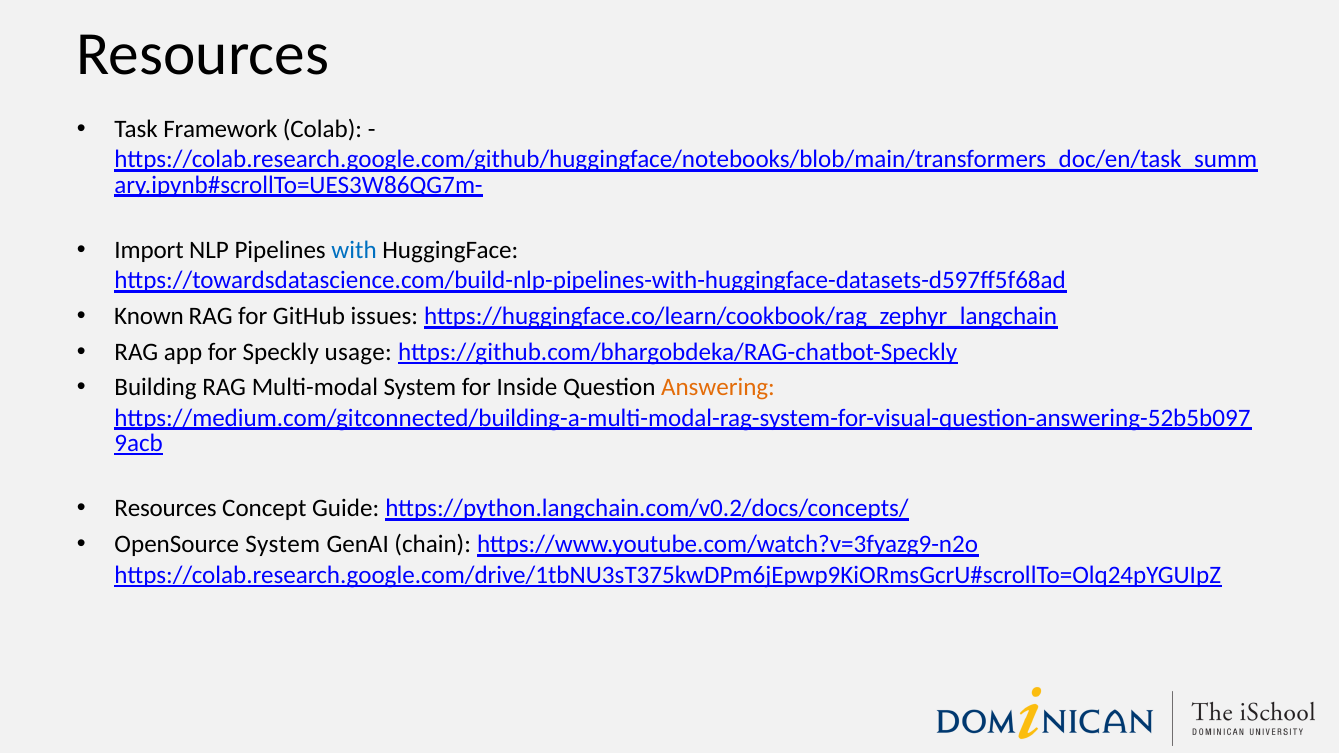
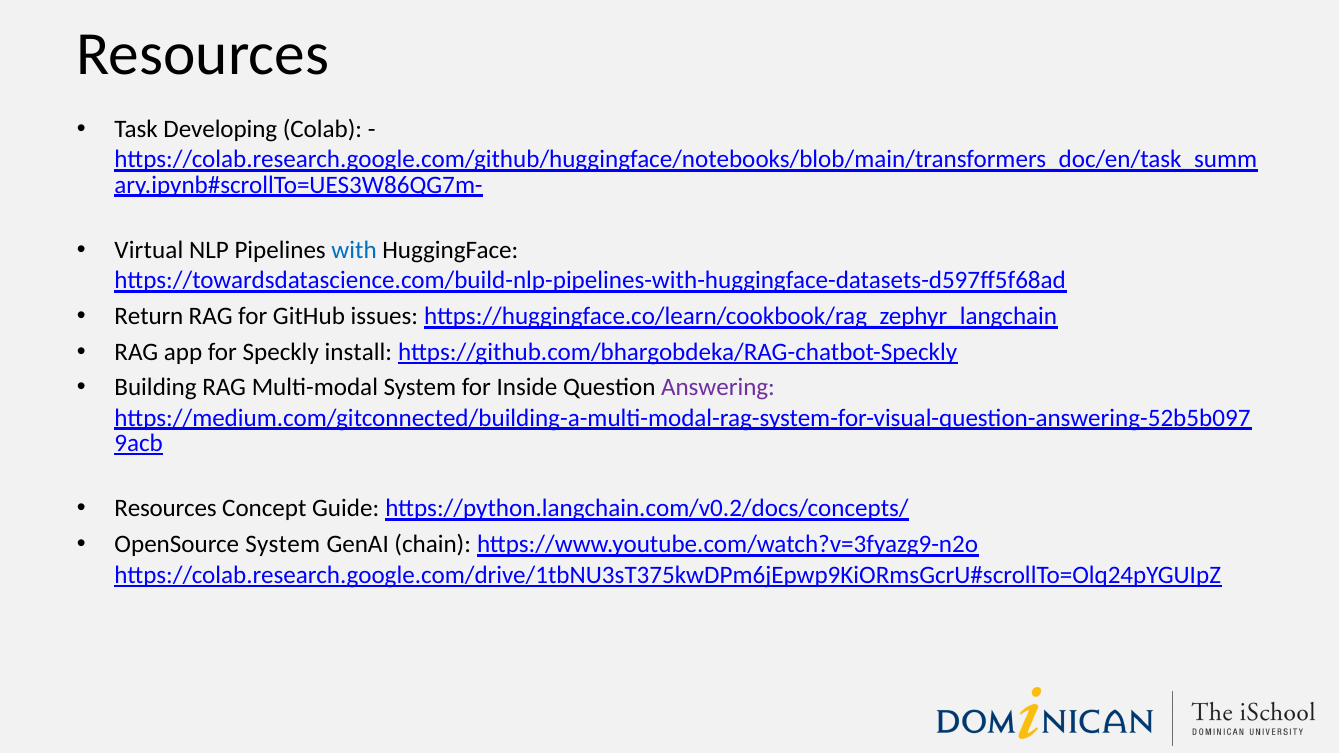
Framework: Framework -> Developing
Import: Import -> Virtual
Known: Known -> Return
usage: usage -> install
Answering colour: orange -> purple
